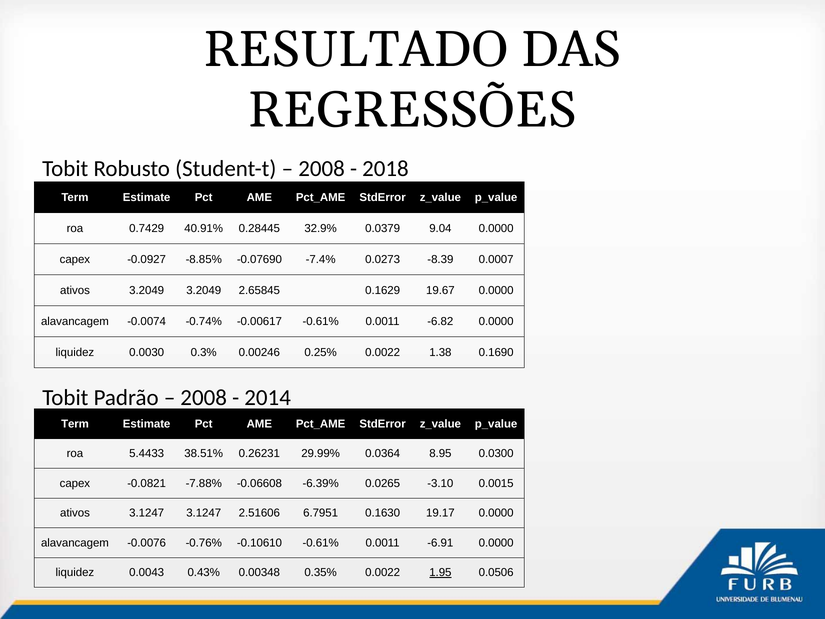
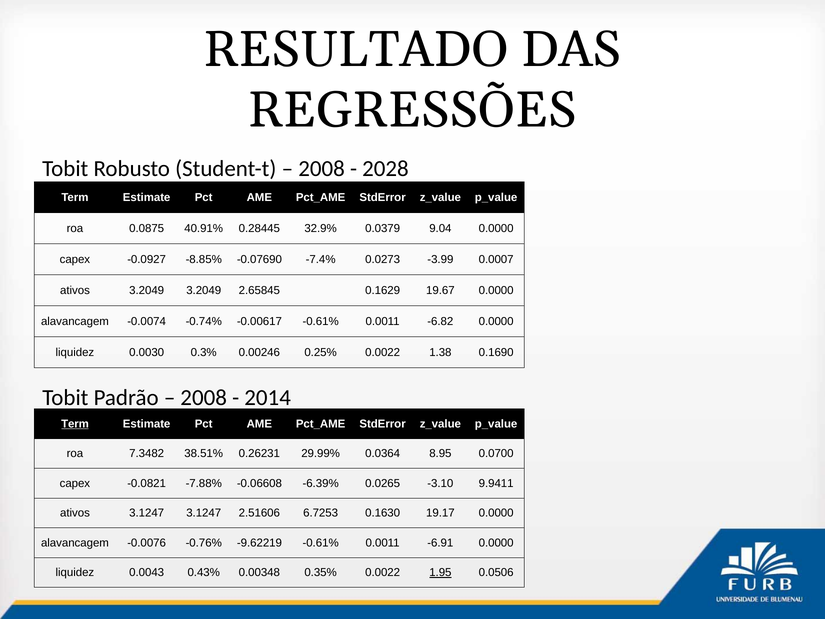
2018: 2018 -> 2028
0.7429: 0.7429 -> 0.0875
-8.39: -8.39 -> -3.99
Term at (75, 424) underline: none -> present
5.4433: 5.4433 -> 7.3482
0.0300: 0.0300 -> 0.0700
0.0015: 0.0015 -> 9.9411
6.7951: 6.7951 -> 6.7253
-0.10610: -0.10610 -> -9.62219
